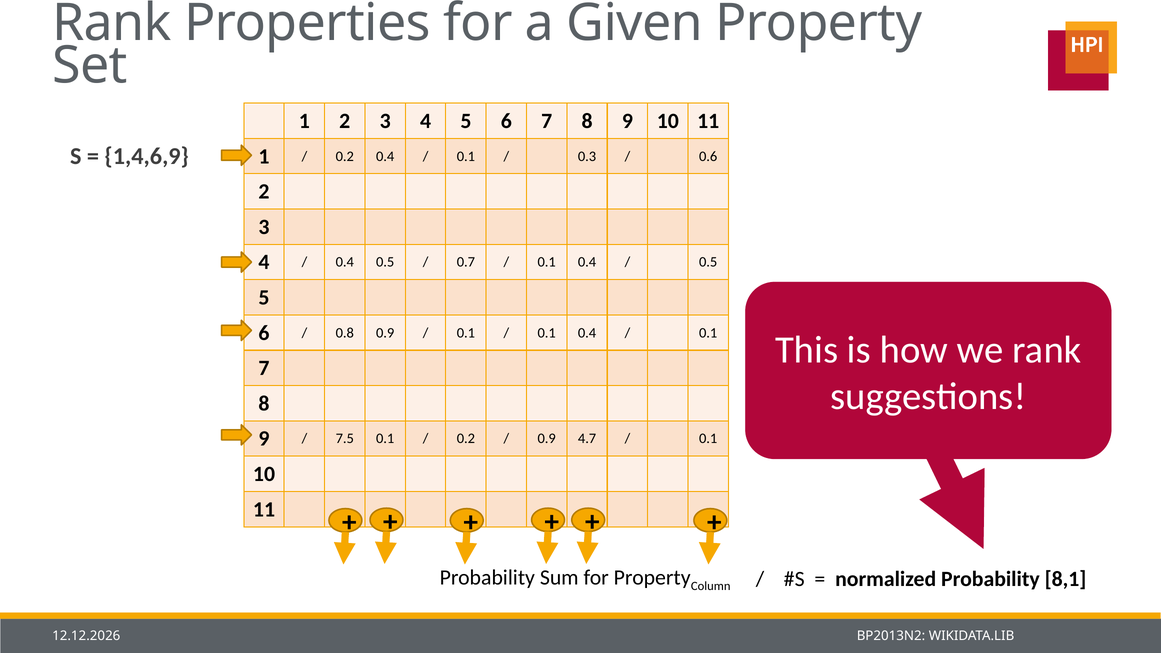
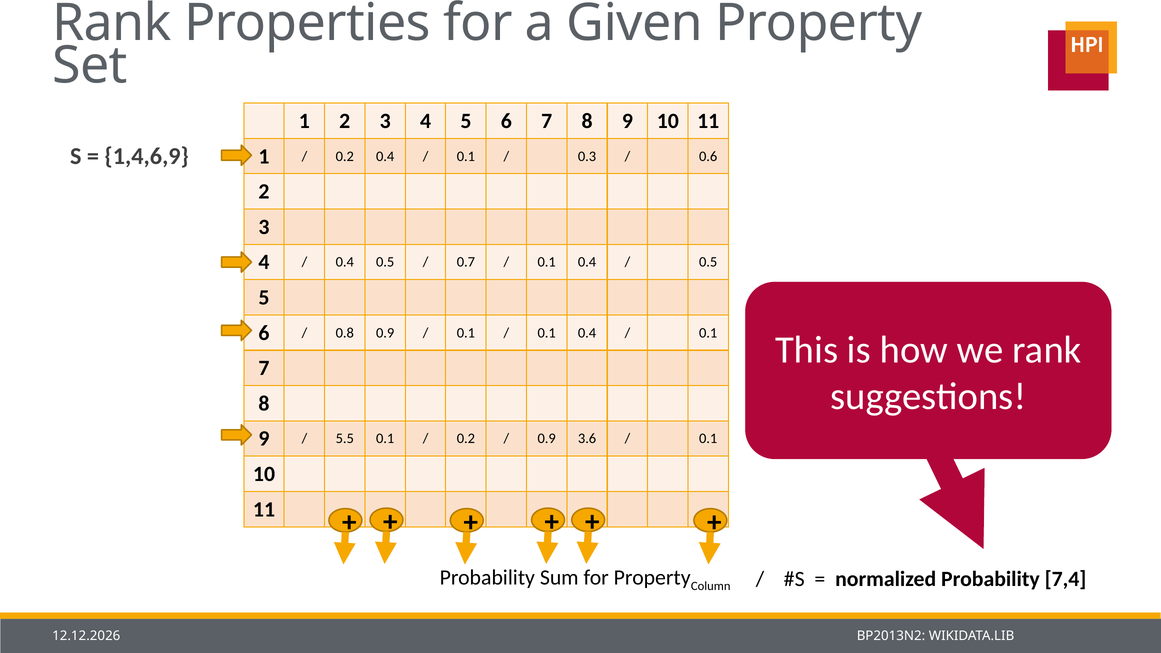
7.5: 7.5 -> 5.5
4.7: 4.7 -> 3.6
8,1: 8,1 -> 7,4
